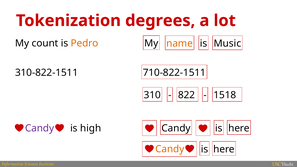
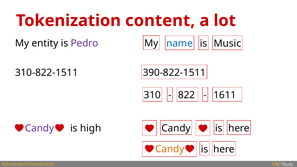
degrees: degrees -> content
count: count -> entity
Pedro colour: orange -> purple
name colour: orange -> blue
710-822-1511: 710-822-1511 -> 390-822-1511
1518: 1518 -> 1611
